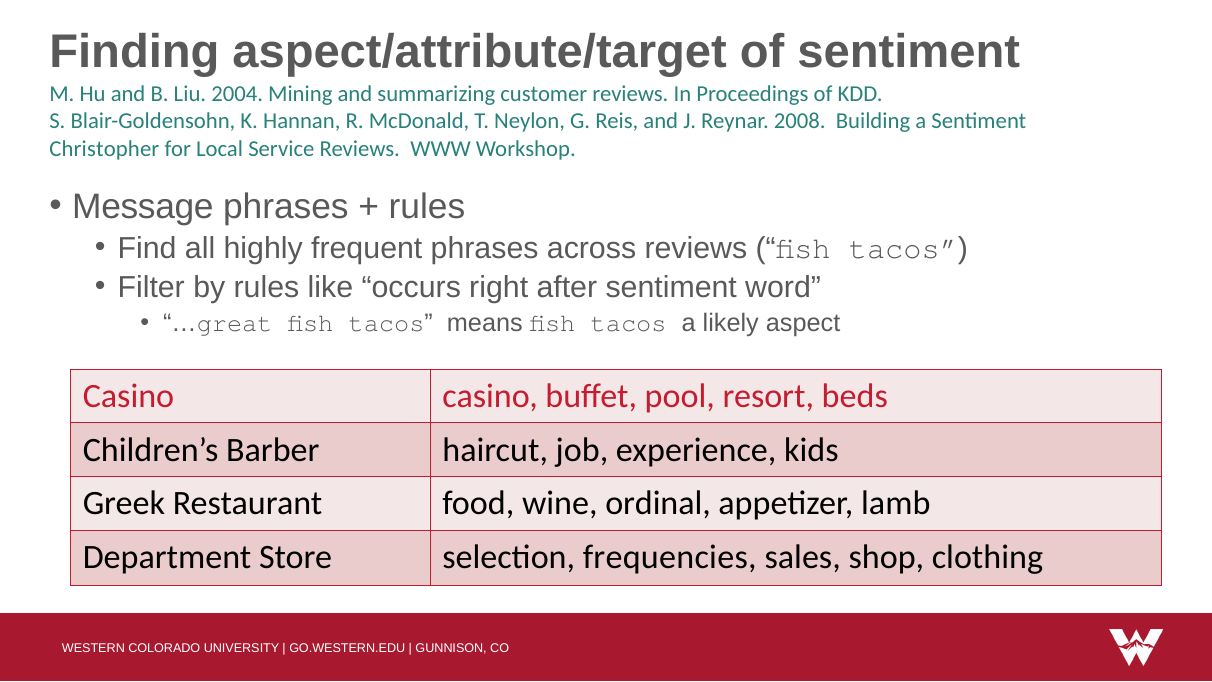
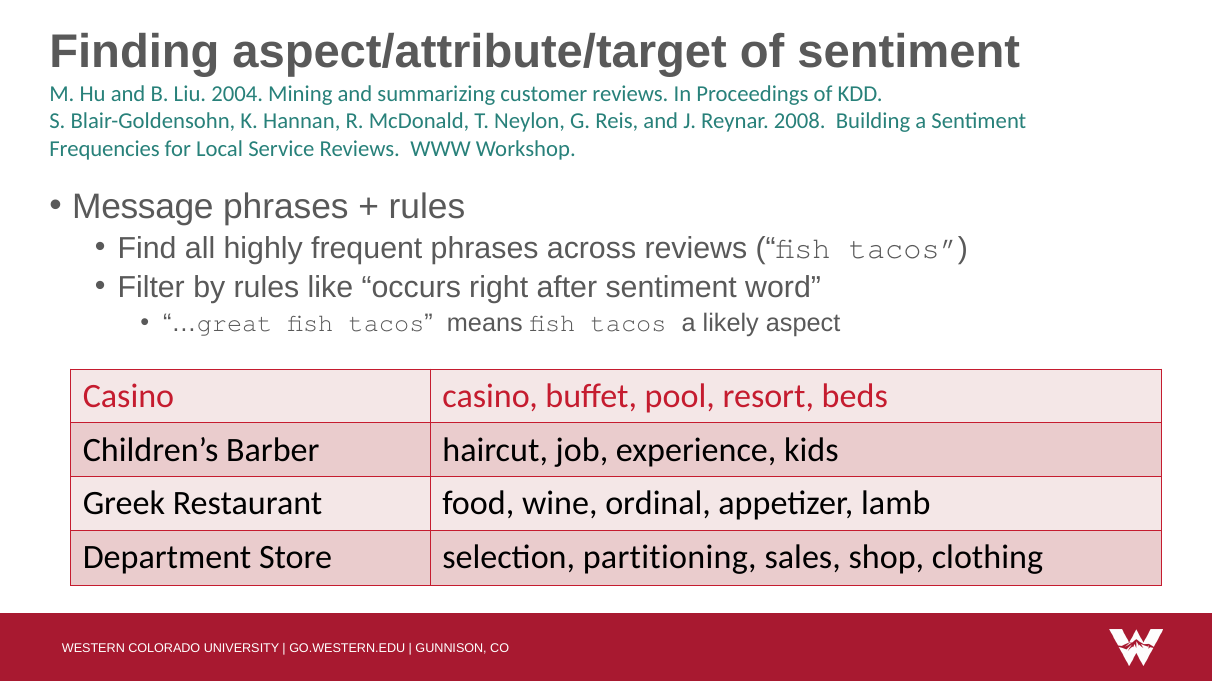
Christopher: Christopher -> Frequencies
frequencies: frequencies -> partitioning
